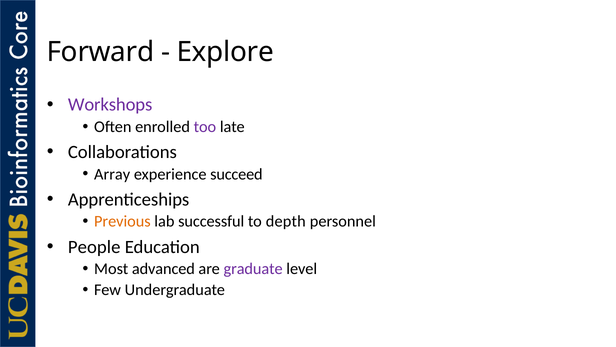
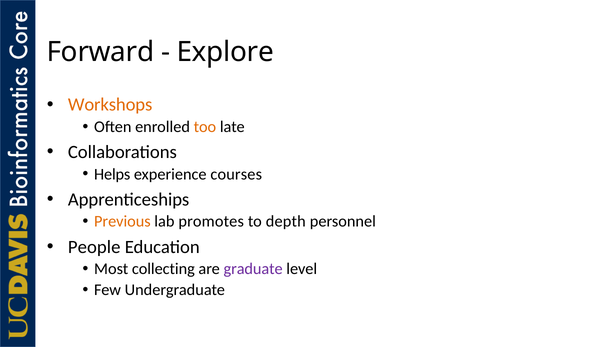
Workshops colour: purple -> orange
too colour: purple -> orange
Array: Array -> Helps
succeed: succeed -> courses
successful: successful -> promotes
advanced: advanced -> collecting
